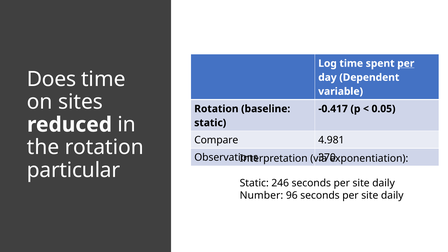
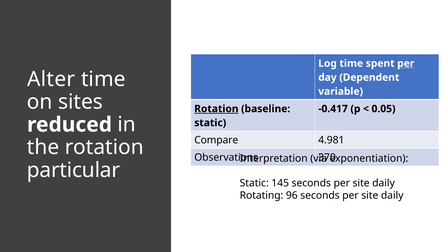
Does: Does -> Alter
Rotation at (216, 109) underline: none -> present
246: 246 -> 145
Number: Number -> Rotating
